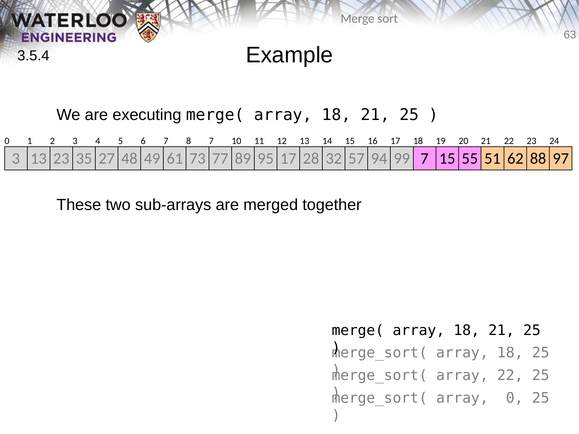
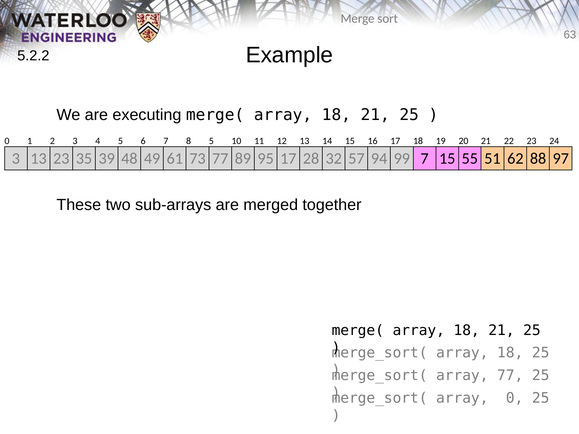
3.5.4: 3.5.4 -> 5.2.2
8 7: 7 -> 5
27: 27 -> 39
array 22: 22 -> 77
